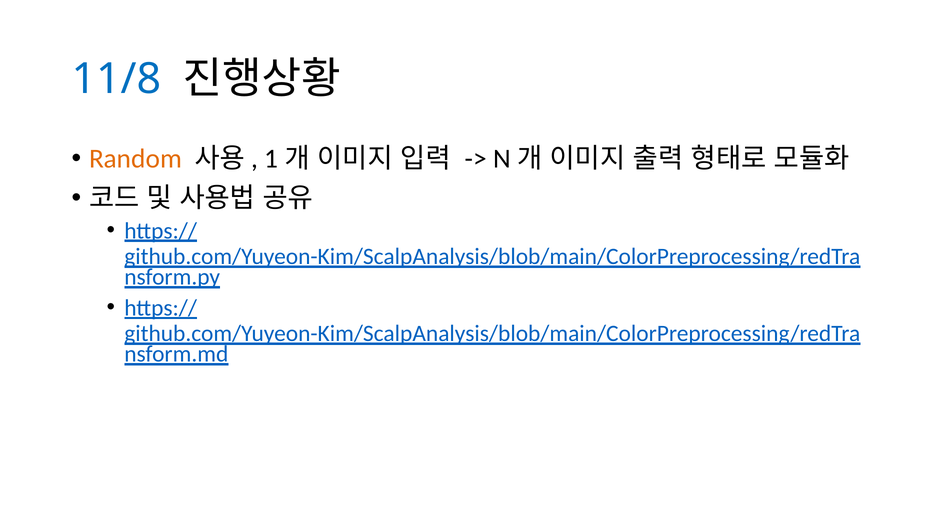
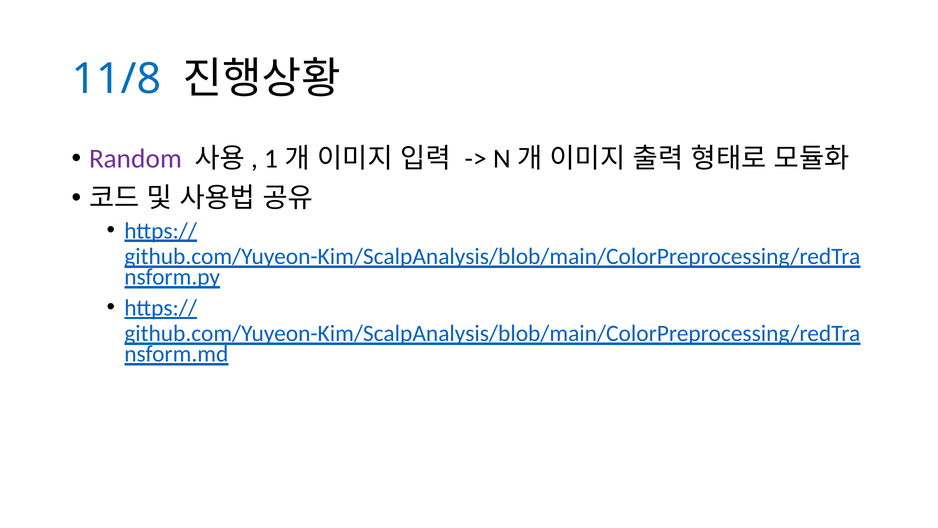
Random colour: orange -> purple
